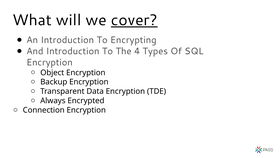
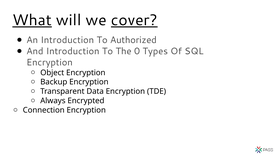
What underline: none -> present
Encrypting: Encrypting -> Authorized
4: 4 -> 0
